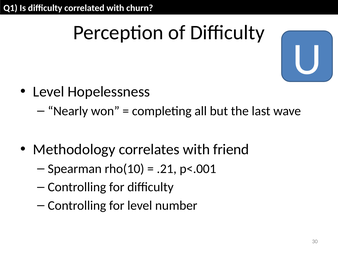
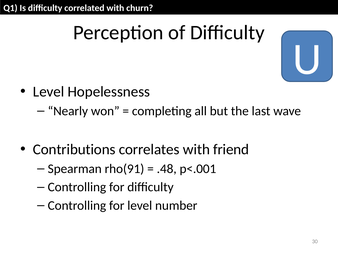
Methodology: Methodology -> Contributions
rho(10: rho(10 -> rho(91
.21: .21 -> .48
